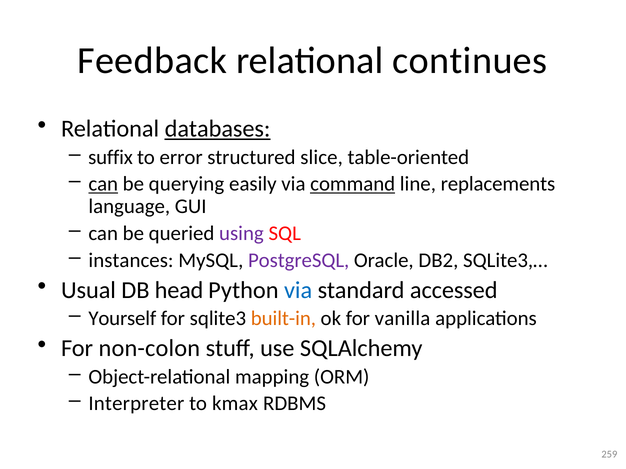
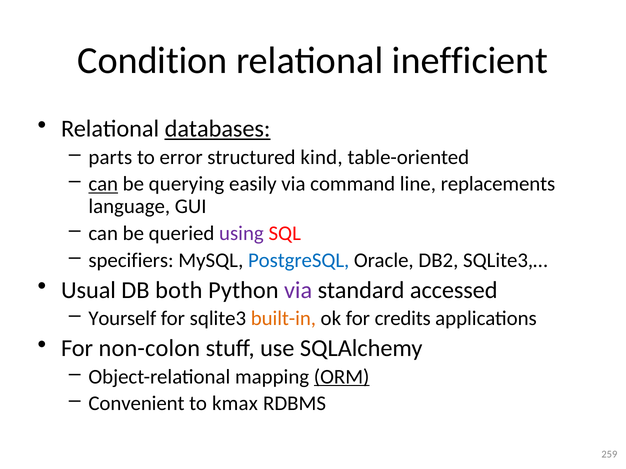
Feedback: Feedback -> Condition
continues: continues -> inefficient
suffix: suffix -> parts
slice: slice -> kind
command underline: present -> none
instances: instances -> specifiers
PostgreSQL colour: purple -> blue
head: head -> both
via at (298, 290) colour: blue -> purple
vanilla: vanilla -> credits
ORM underline: none -> present
Interpreter: Interpreter -> Convenient
